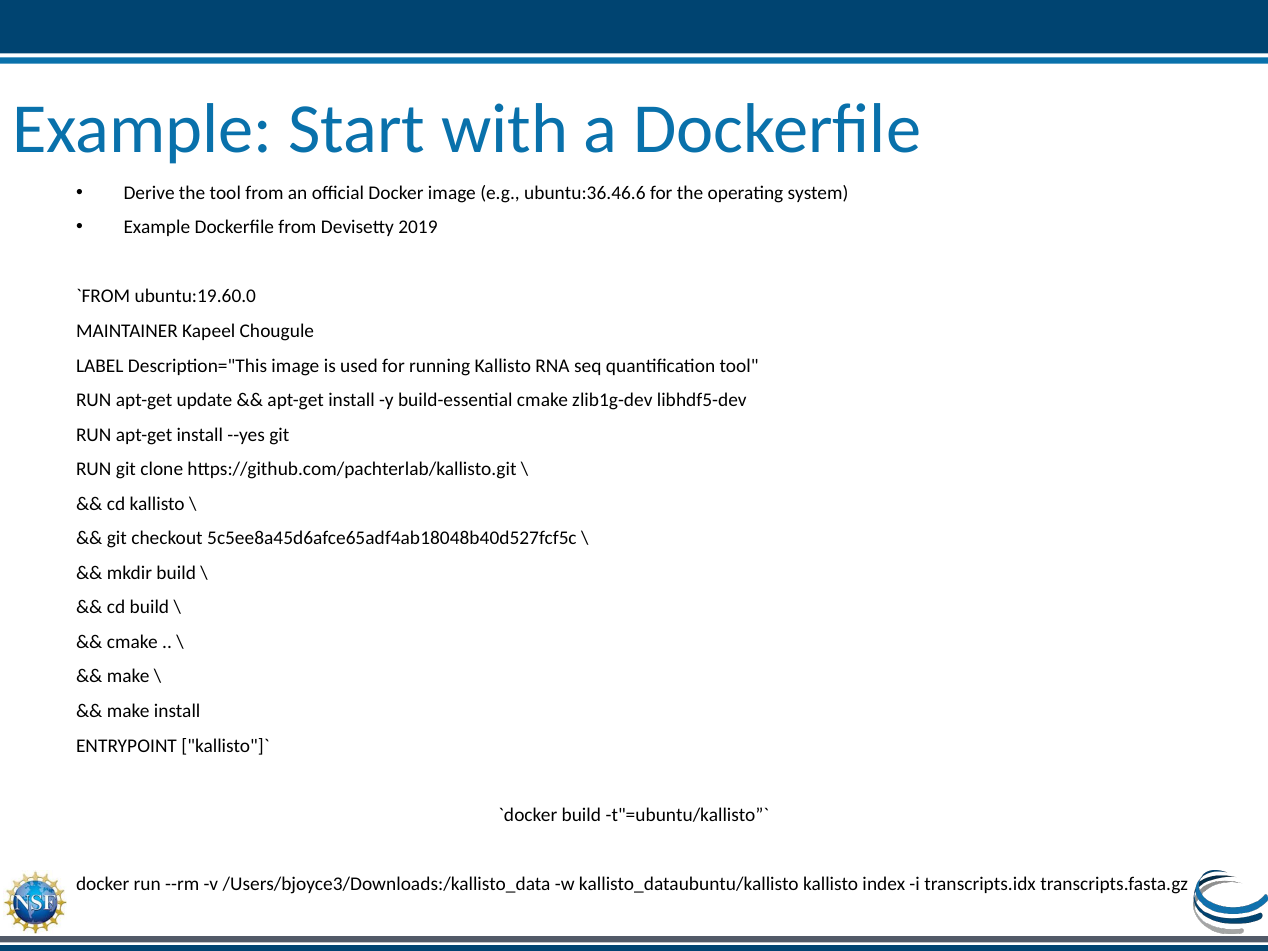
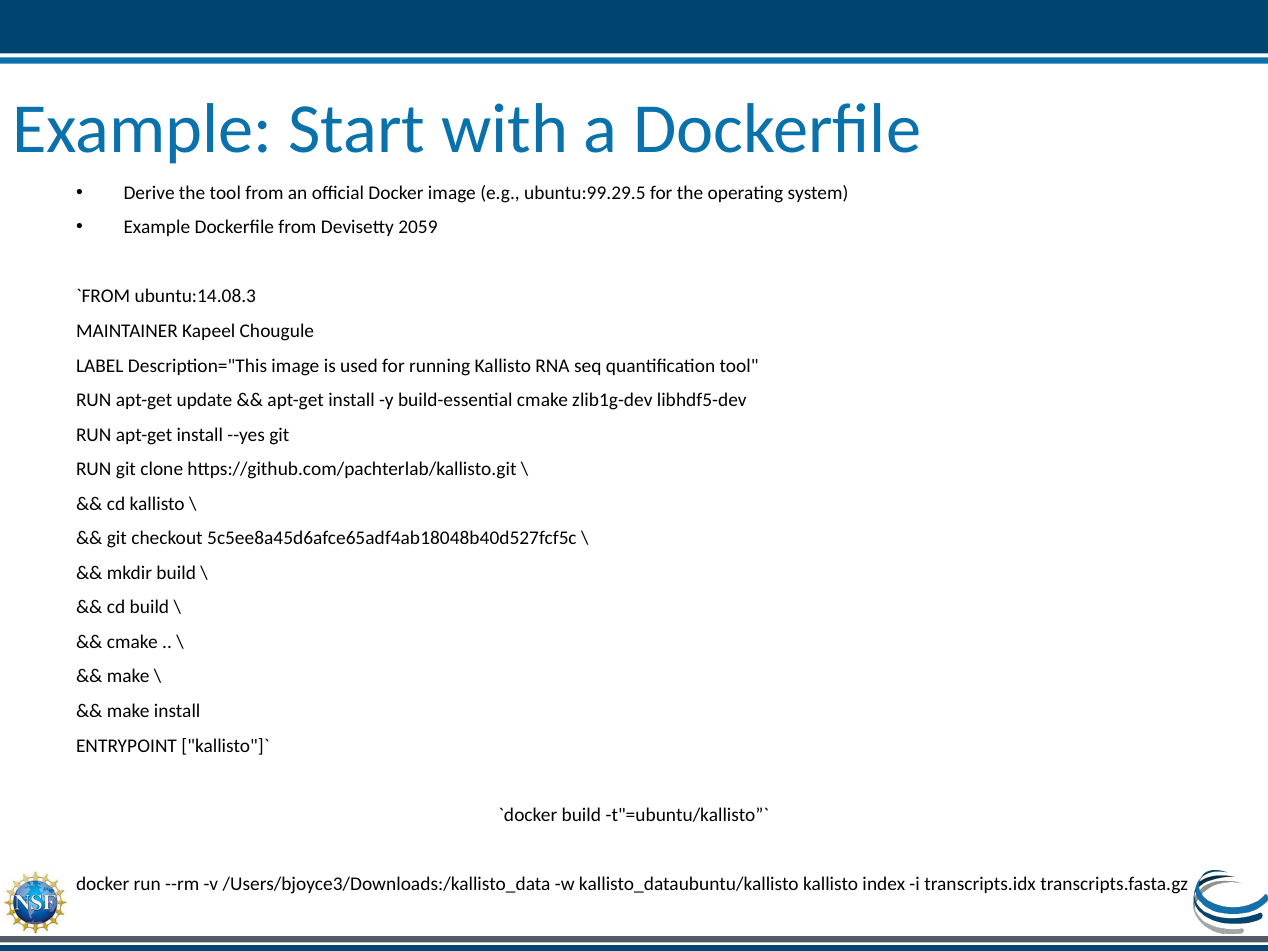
ubuntu:36.46.6: ubuntu:36.46.6 -> ubuntu:99.29.5
2019: 2019 -> 2059
ubuntu:19.60.0: ubuntu:19.60.0 -> ubuntu:14.08.3
